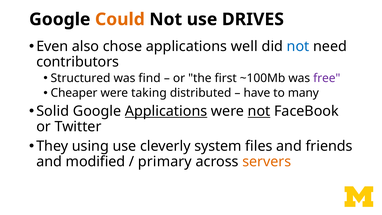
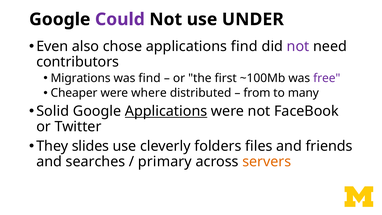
Could colour: orange -> purple
DRIVES: DRIVES -> UNDER
applications well: well -> find
not at (298, 46) colour: blue -> purple
Structured: Structured -> Migrations
taking: taking -> where
have: have -> from
not at (259, 111) underline: present -> none
using: using -> slides
system: system -> folders
modified: modified -> searches
